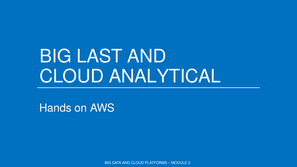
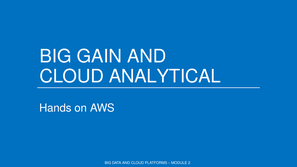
LAST: LAST -> GAIN
